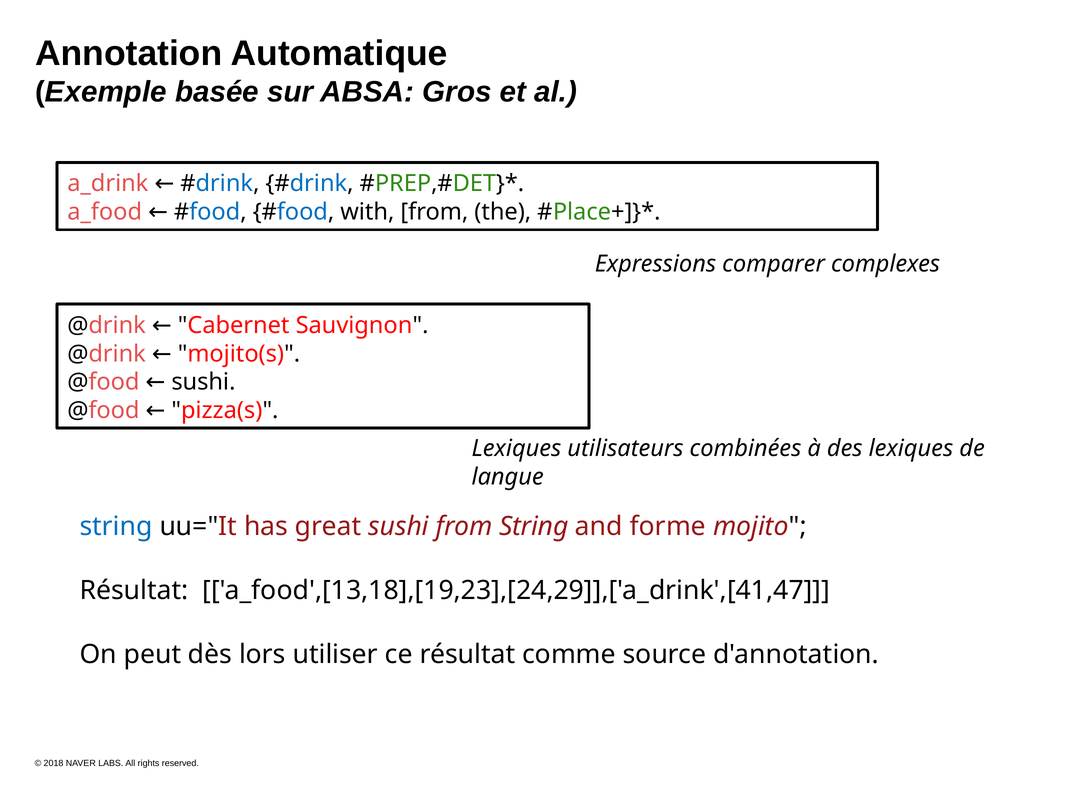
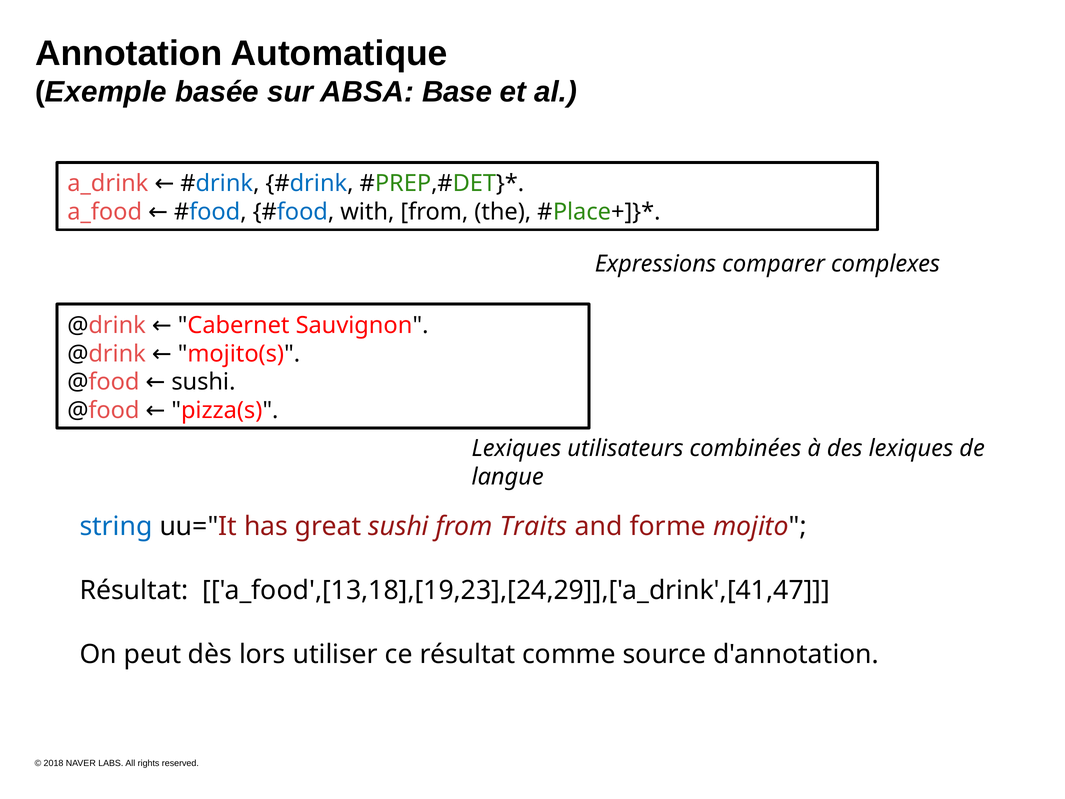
Gros: Gros -> Base
from String: String -> Traits
